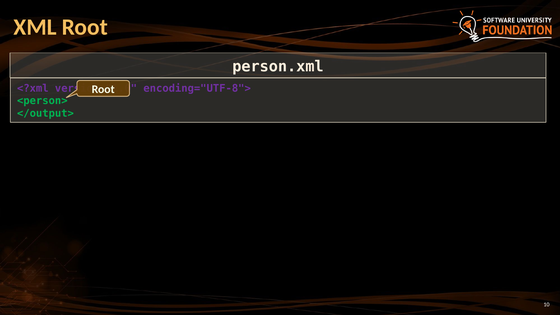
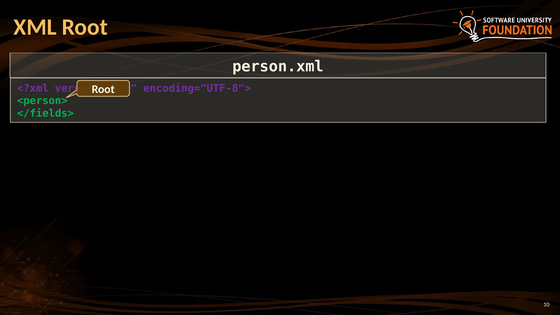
</output>: </output> -> </fields>
